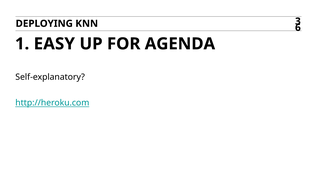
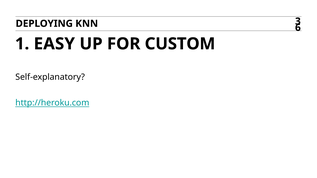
AGENDA: AGENDA -> CUSTOM
